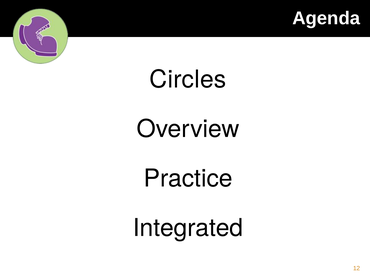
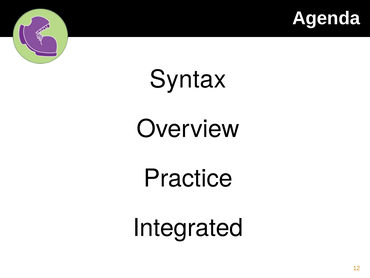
Circles: Circles -> Syntax
